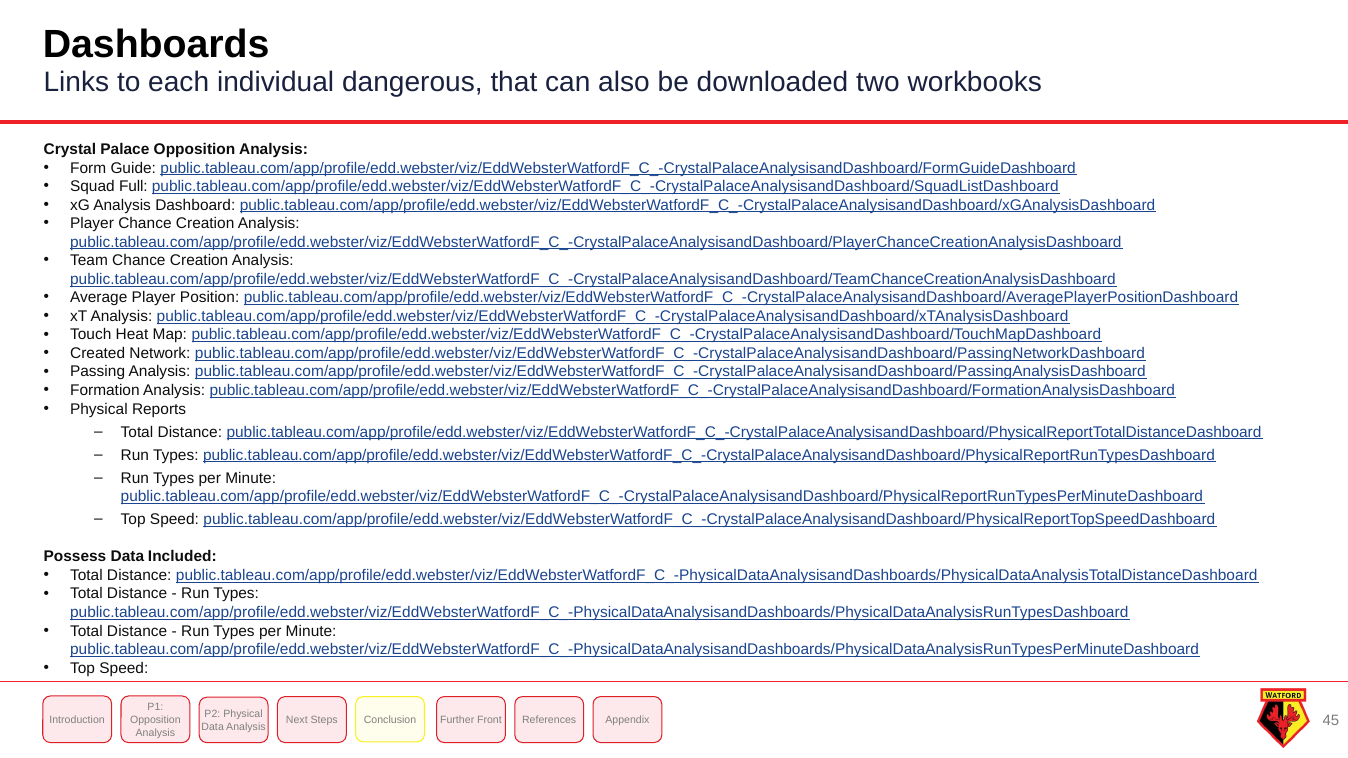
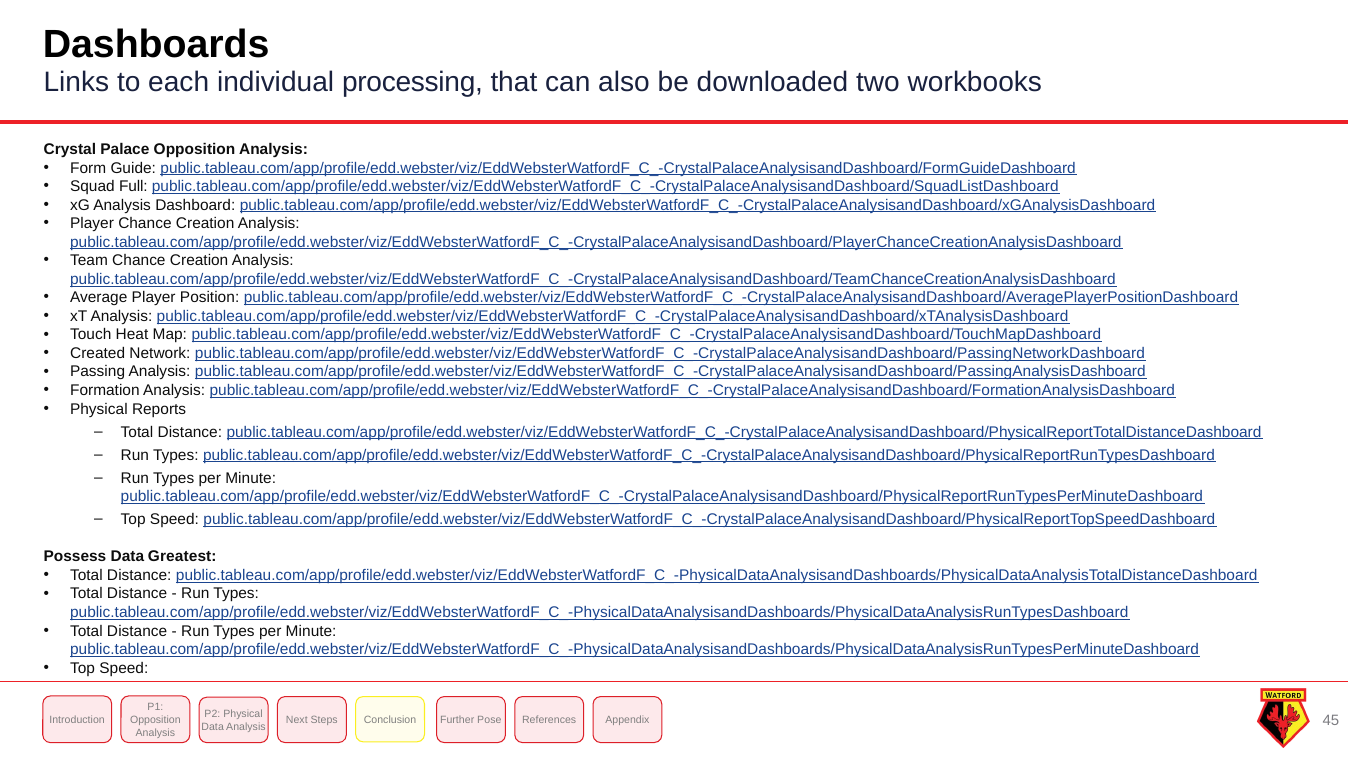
dangerous: dangerous -> processing
Included: Included -> Greatest
Front: Front -> Pose
